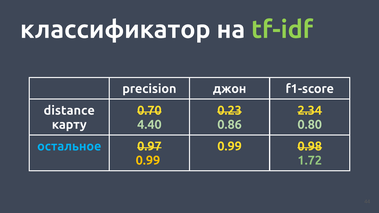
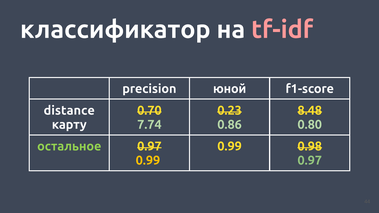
tf-idf colour: light green -> pink
джон: джон -> юной
2.34: 2.34 -> 8.48
4.40: 4.40 -> 7.74
остальное colour: light blue -> light green
1.72 at (310, 161): 1.72 -> 0.97
